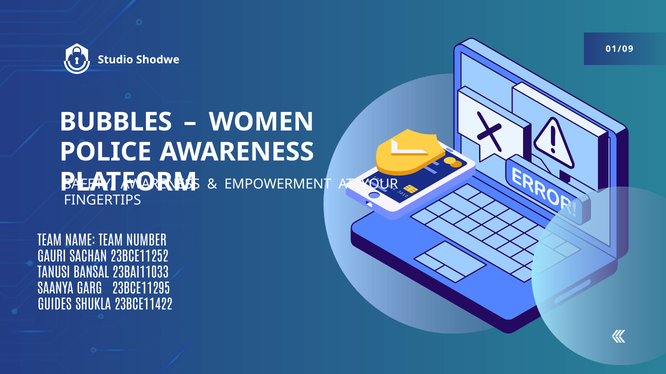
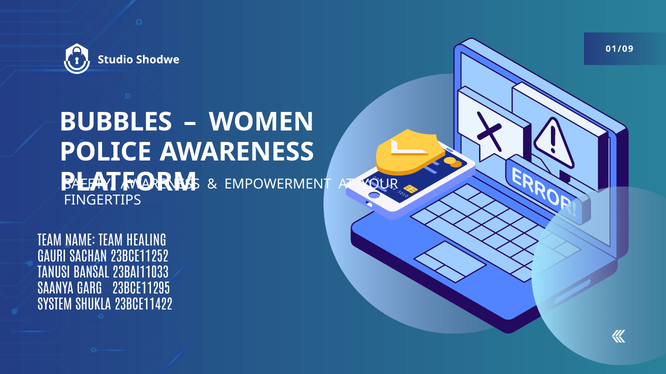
NUMBER: NUMBER -> HEALING
GUIDES: GUIDES -> SYSTEM
